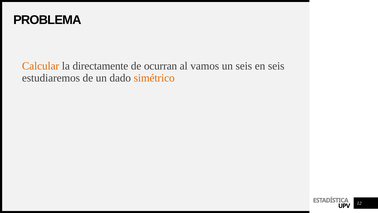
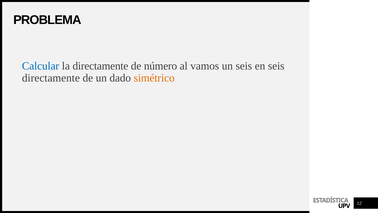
Calcular colour: orange -> blue
ocurran: ocurran -> número
estudiaremos at (51, 78): estudiaremos -> directamente
